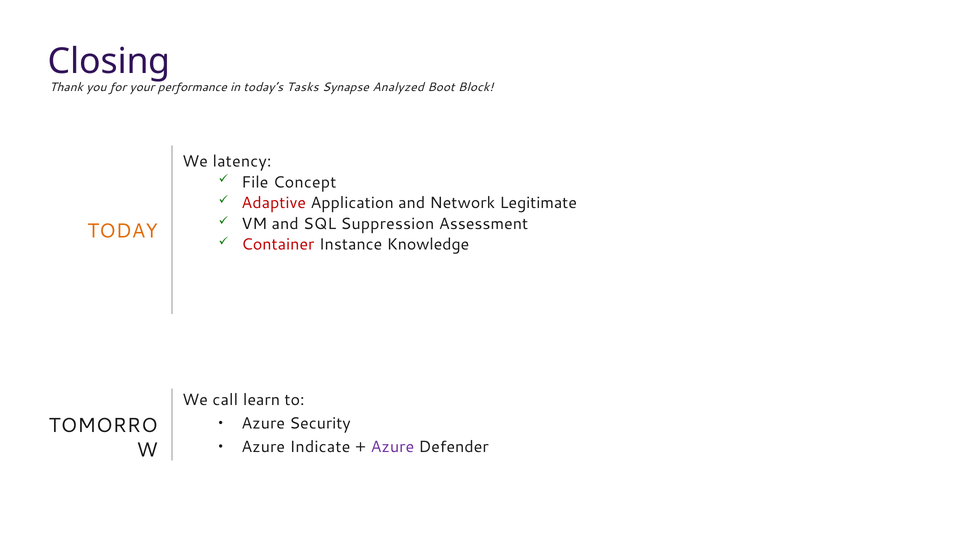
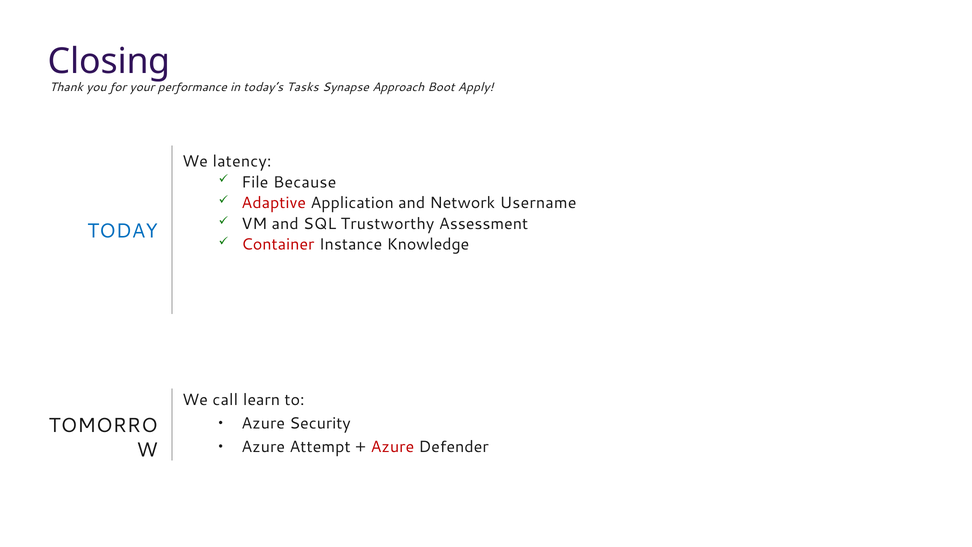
Analyzed: Analyzed -> Approach
Block: Block -> Apply
Concept: Concept -> Because
Legitimate: Legitimate -> Username
Suppression: Suppression -> Trustworthy
TODAY colour: orange -> blue
Indicate: Indicate -> Attempt
Azure at (392, 447) colour: purple -> red
